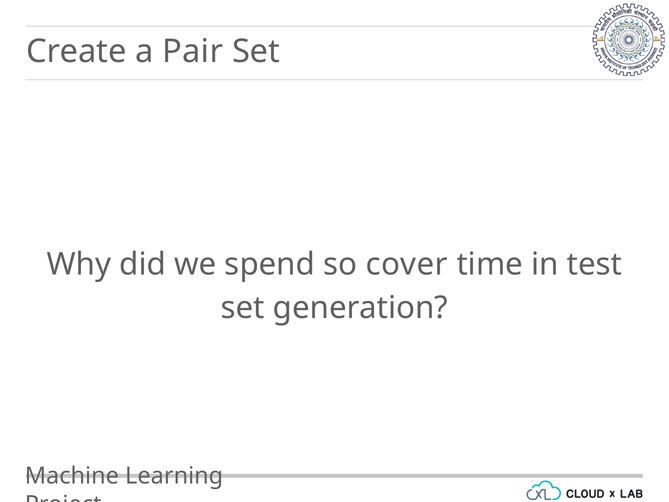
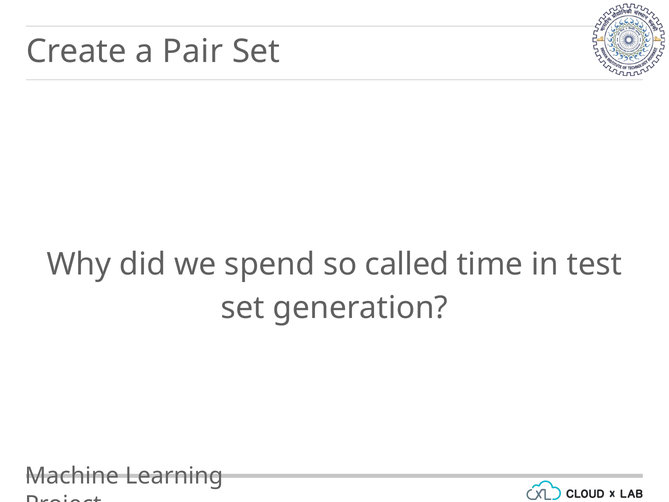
cover: cover -> called
